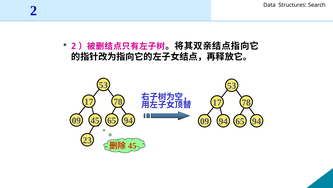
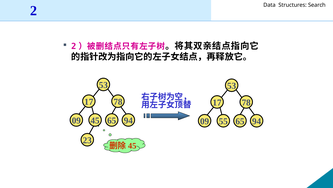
09 94: 94 -> 55
